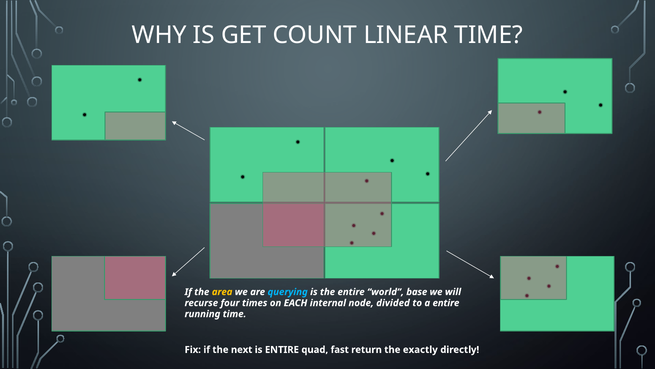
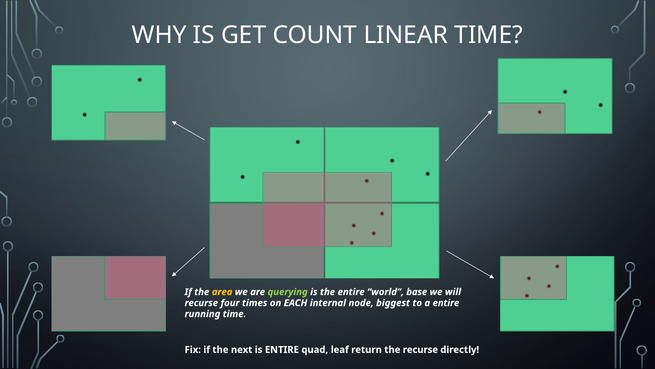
querying colour: light blue -> light green
divided: divided -> biggest
fast: fast -> leaf
the exactly: exactly -> recurse
